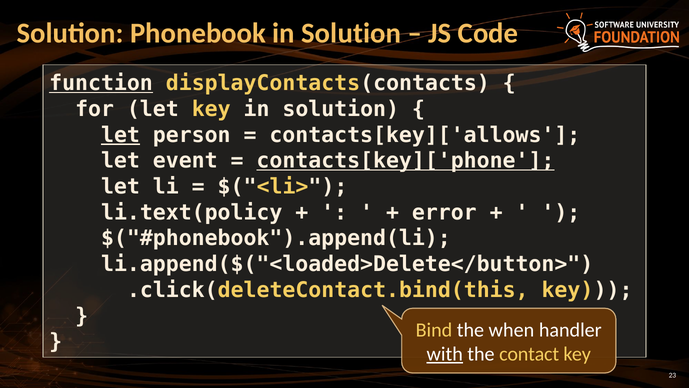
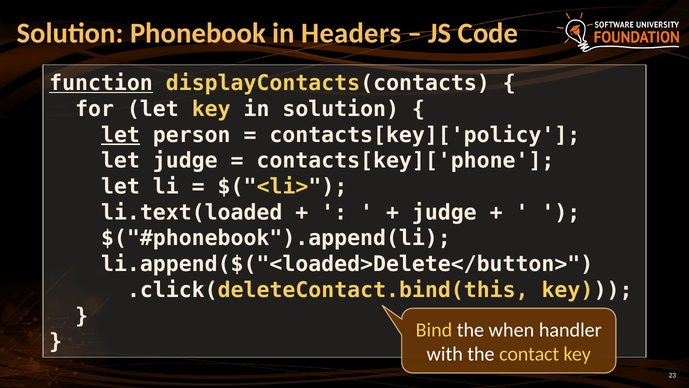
Phonebook in Solution: Solution -> Headers
contacts[key]['allows: contacts[key]['allows -> contacts[key]['policy
let event: event -> judge
contacts[key]['phone underline: present -> none
li.text(policy: li.text(policy -> li.text(loaded
error at (444, 212): error -> judge
with underline: present -> none
